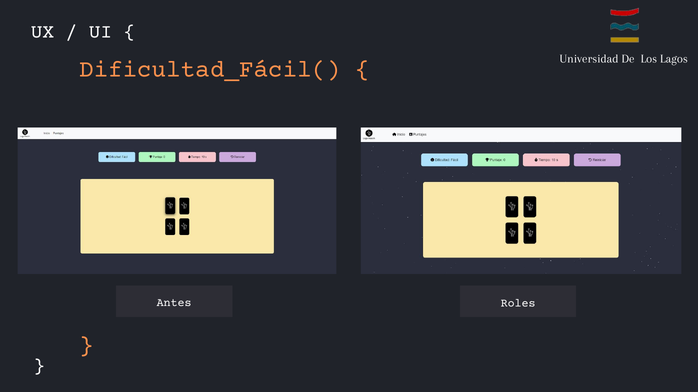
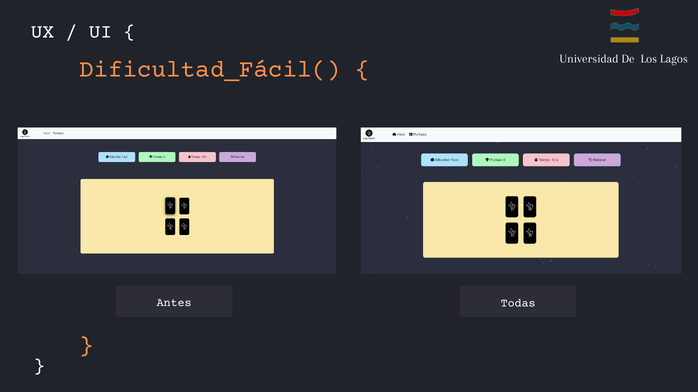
Roles: Roles -> Todas
